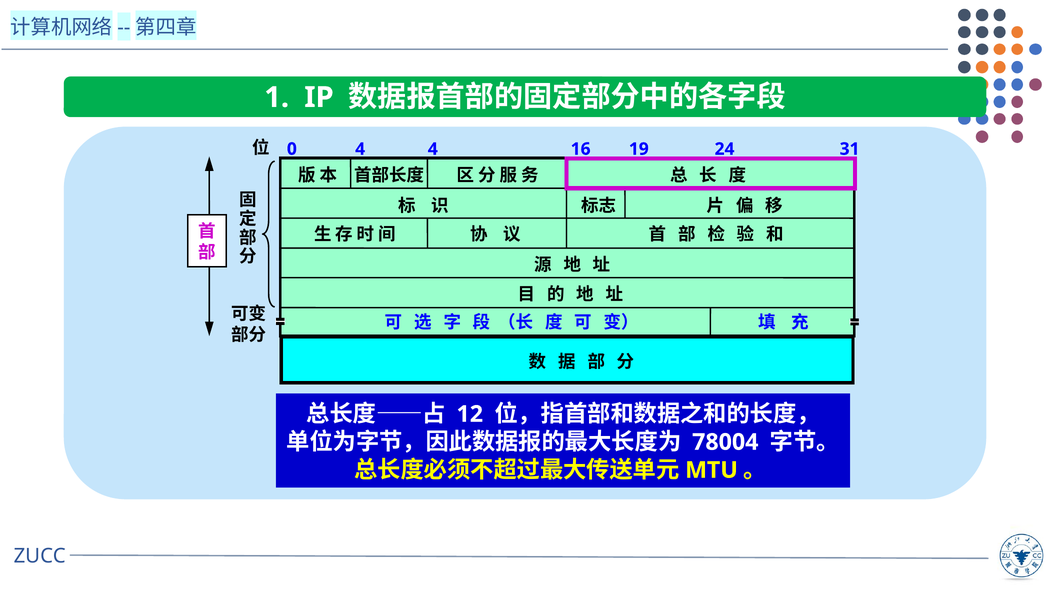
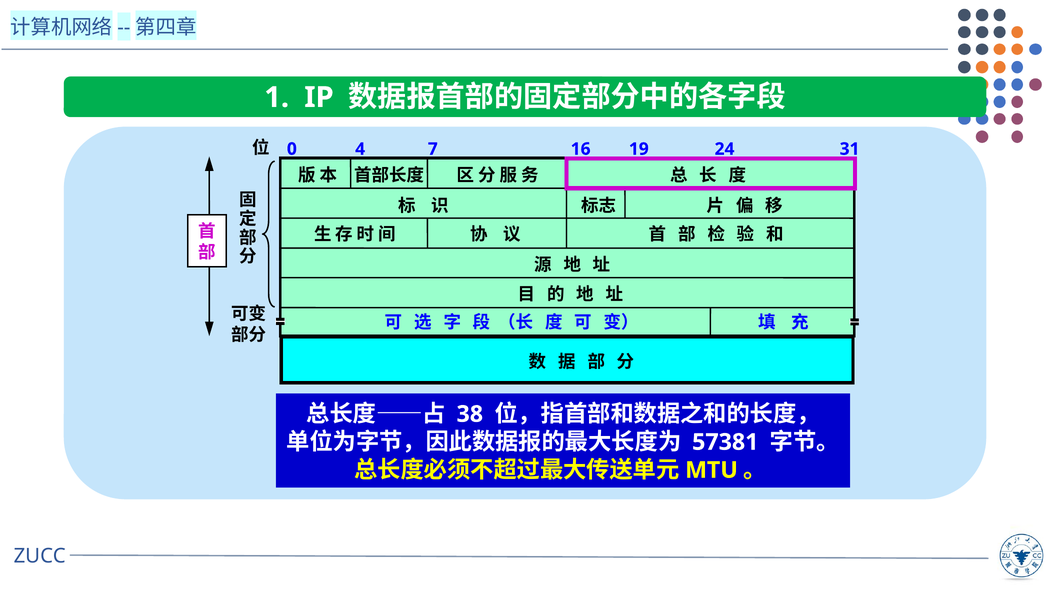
4 4: 4 -> 7
12: 12 -> 38
78004: 78004 -> 57381
